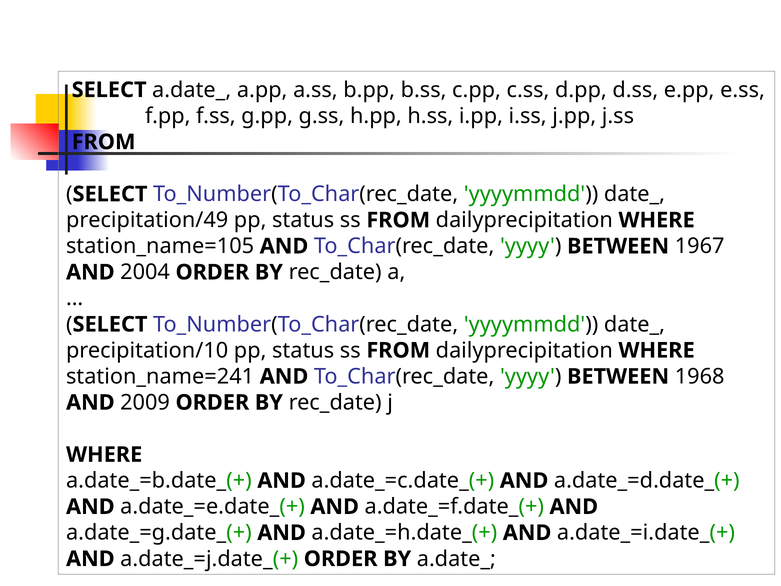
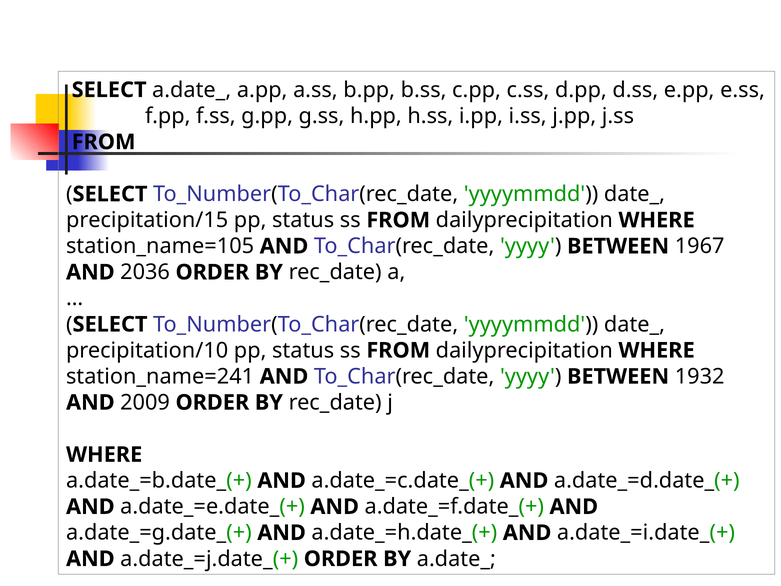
precipitation/49: precipitation/49 -> precipitation/15
2004: 2004 -> 2036
1968: 1968 -> 1932
